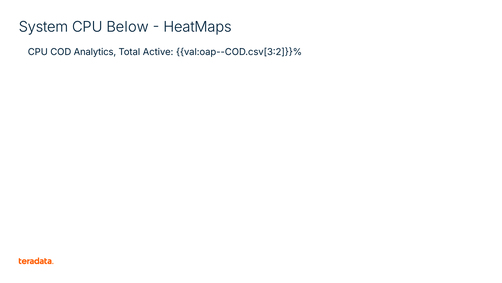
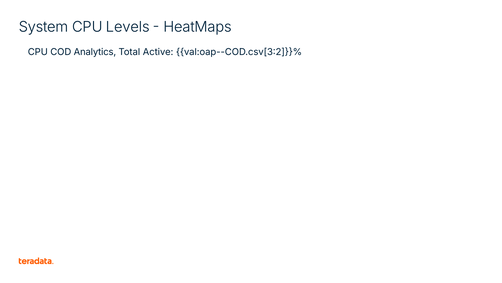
Below: Below -> Levels
